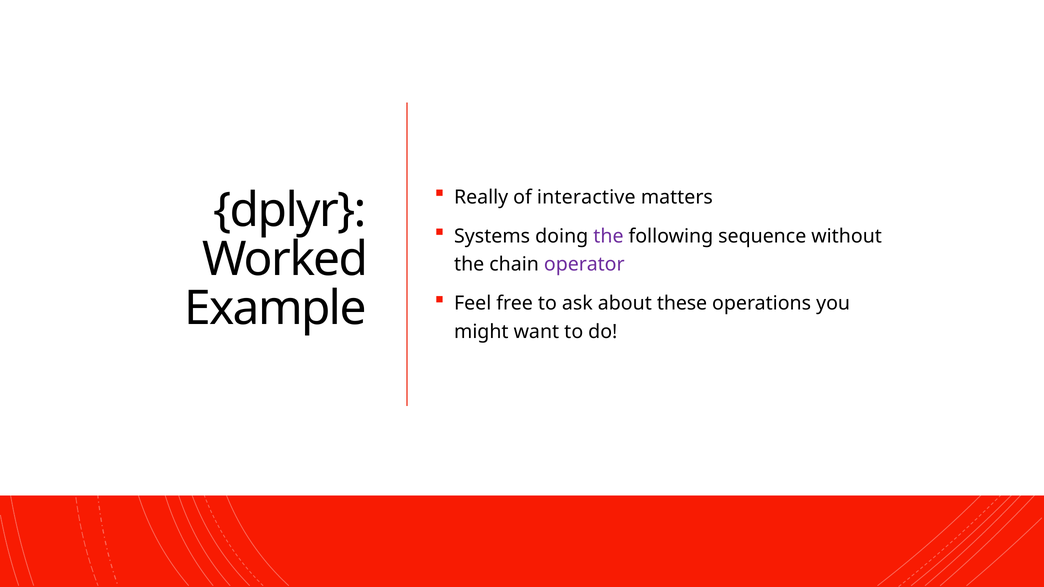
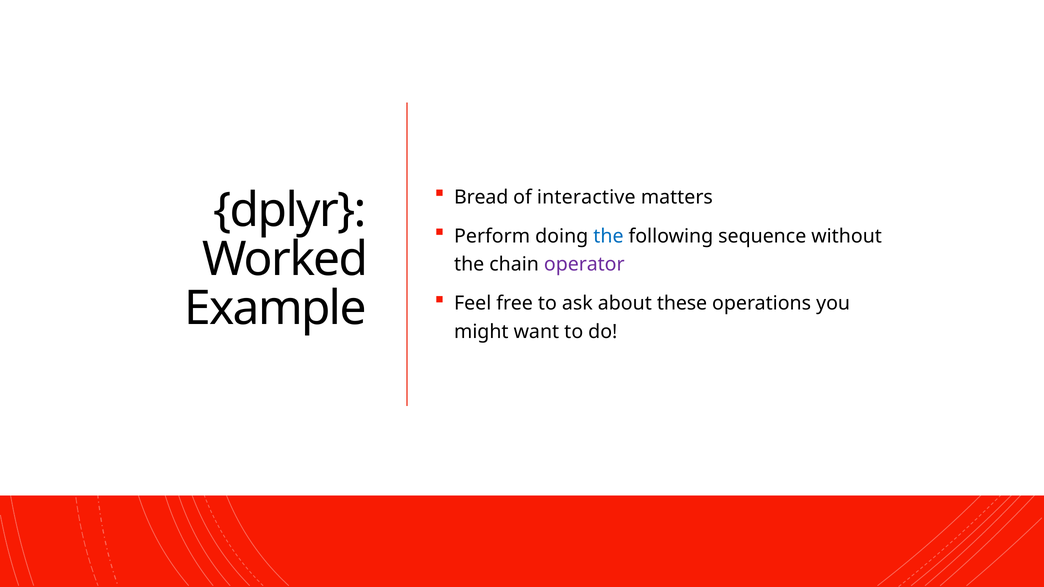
Really: Really -> Bread
Systems: Systems -> Perform
the at (608, 236) colour: purple -> blue
